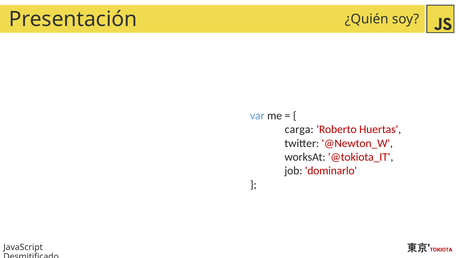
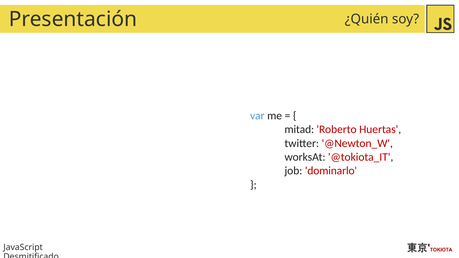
carga: carga -> mitad
